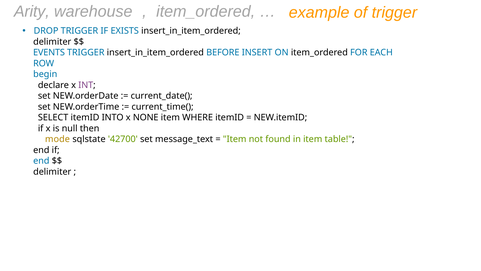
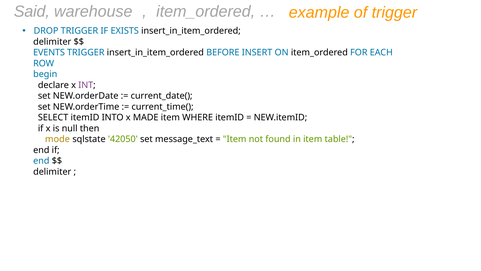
Arity: Arity -> Said
NONE: NONE -> MADE
42700: 42700 -> 42050
